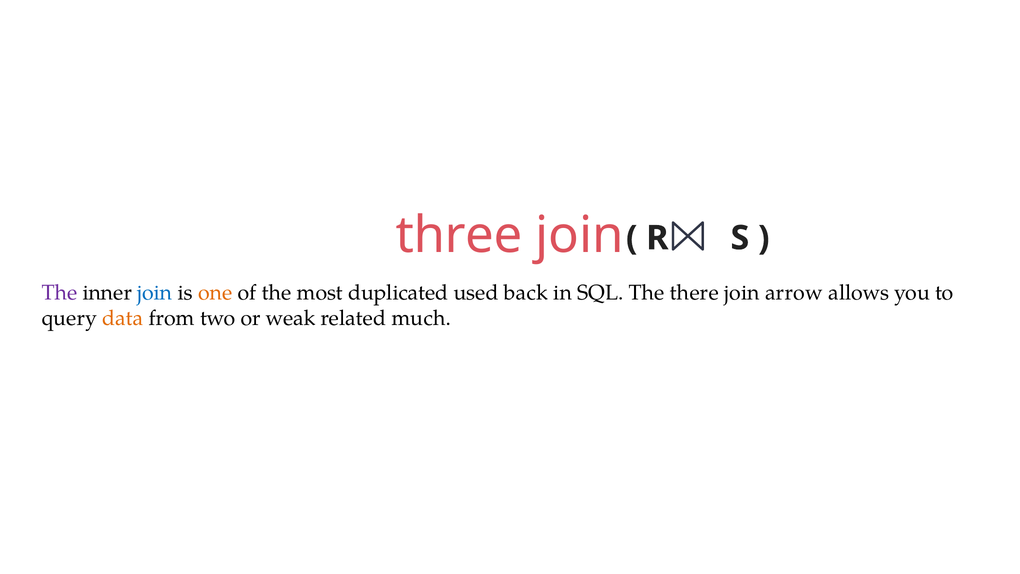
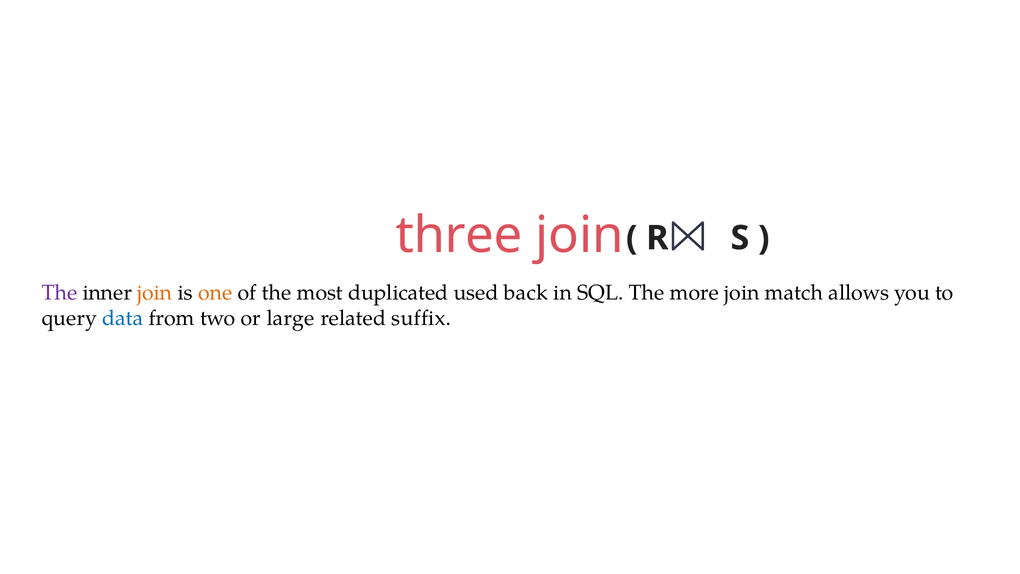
join at (155, 293) colour: blue -> orange
there: there -> more
arrow: arrow -> match
data colour: orange -> blue
weak: weak -> large
much: much -> suffix
